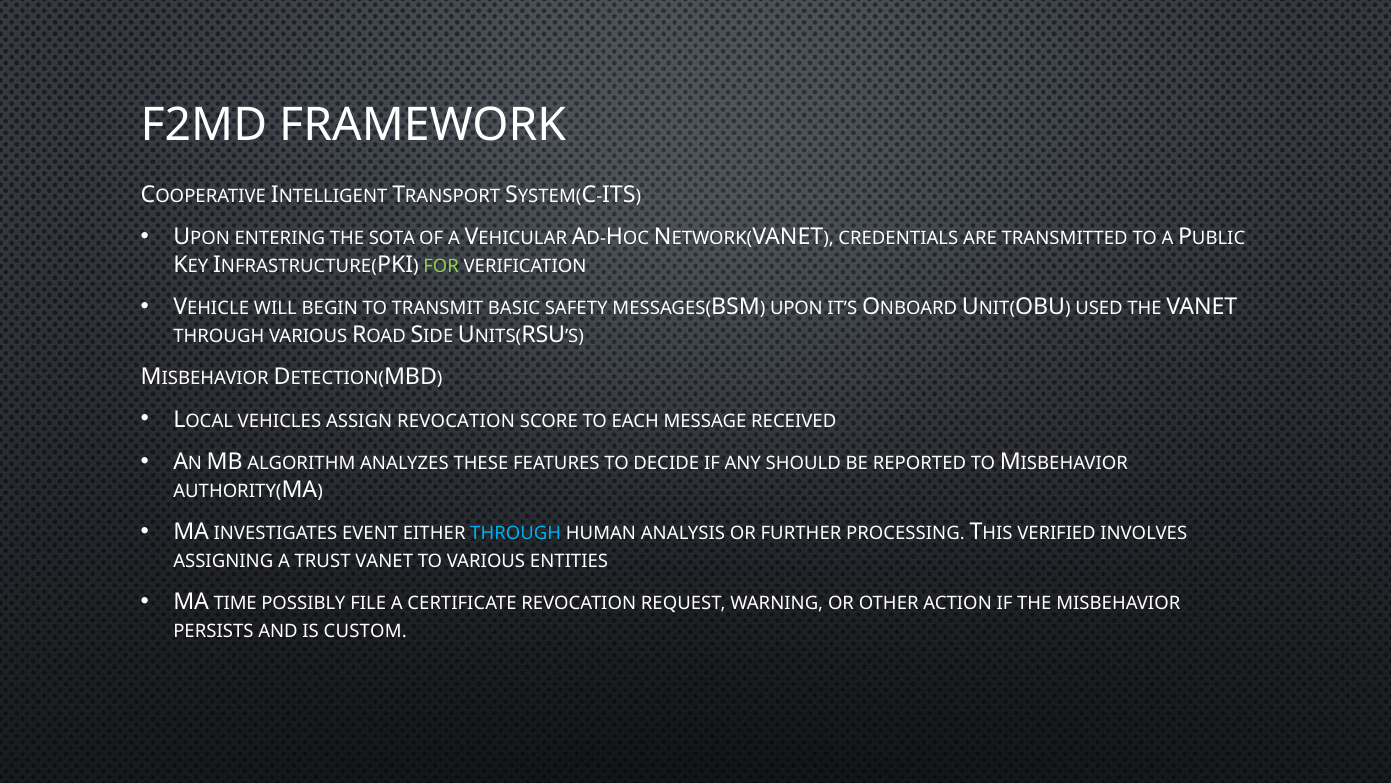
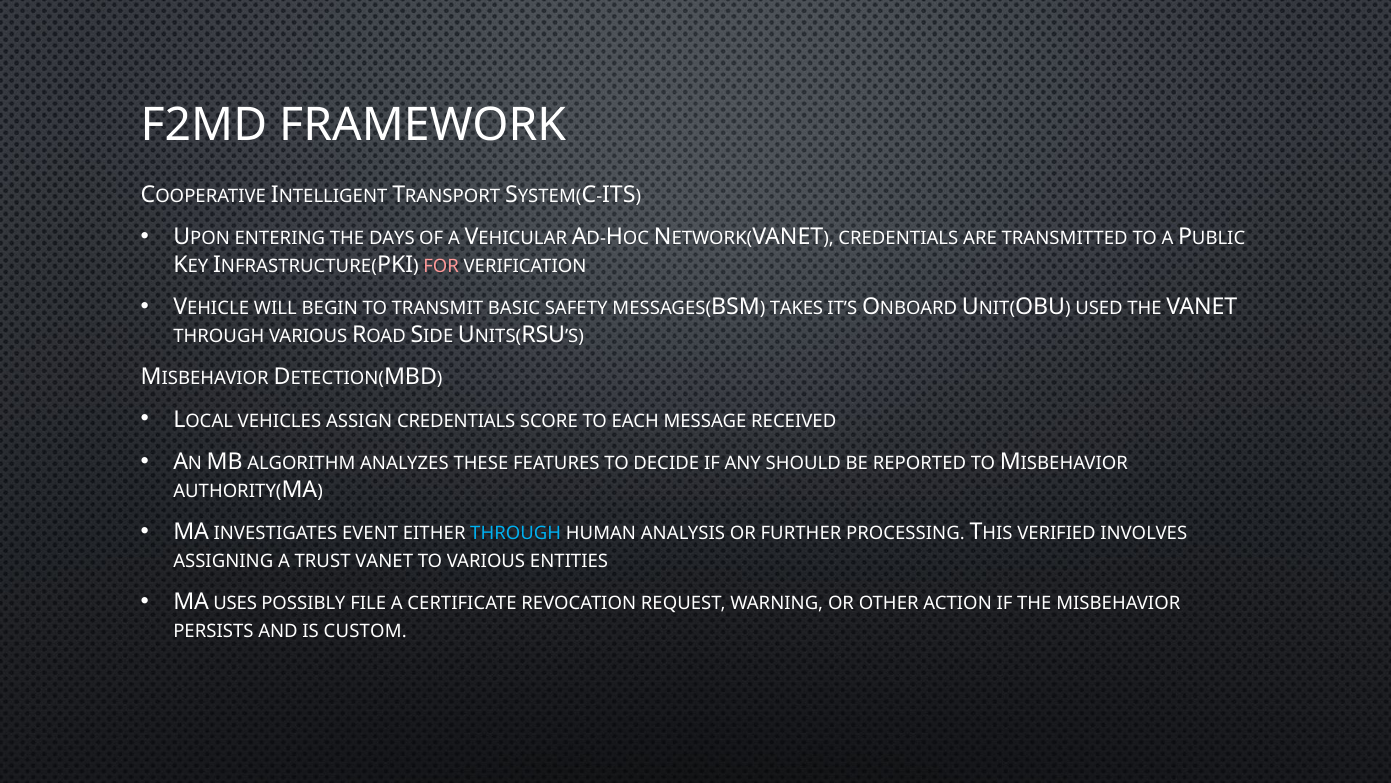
SOTA: SOTA -> DAYS
FOR colour: light green -> pink
MESSAGES(BSM UPON: UPON -> TAKES
ASSIGN REVOCATION: REVOCATION -> CREDENTIALS
TIME: TIME -> USES
